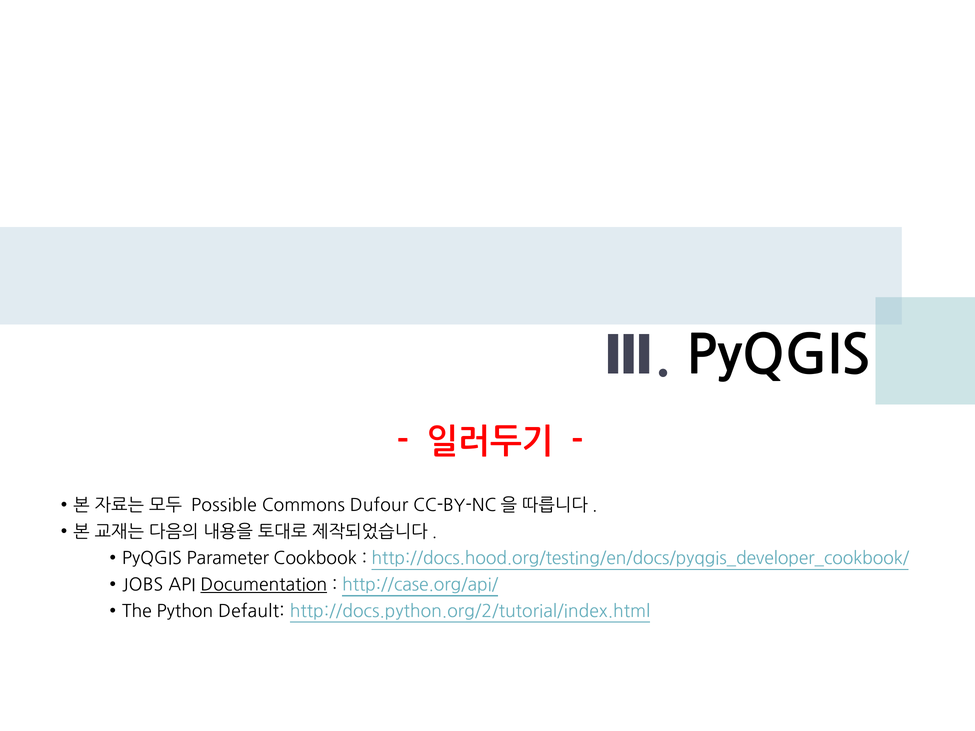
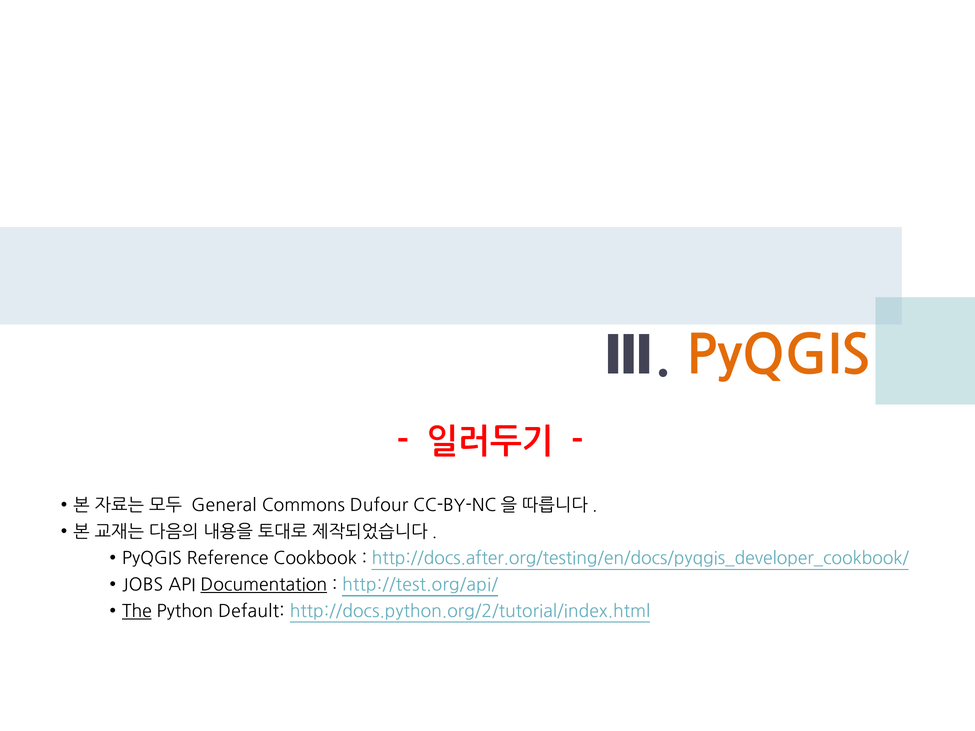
PyQGIS at (778, 356) colour: black -> orange
Possible: Possible -> General
Parameter: Parameter -> Reference
http://docs.hood.org/testing/en/docs/pyqgis_developer_cookbook/: http://docs.hood.org/testing/en/docs/pyqgis_developer_cookbook/ -> http://docs.after.org/testing/en/docs/pyqgis_developer_cookbook/
http://case.org/api/: http://case.org/api/ -> http://test.org/api/
The underline: none -> present
